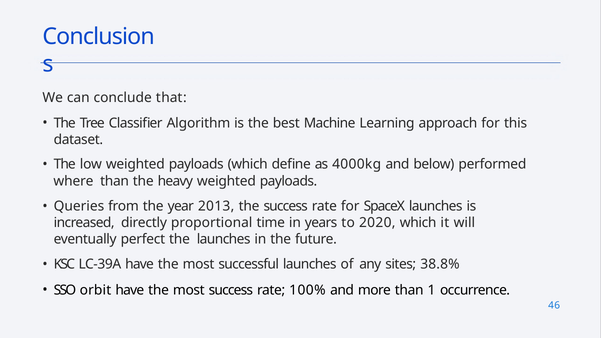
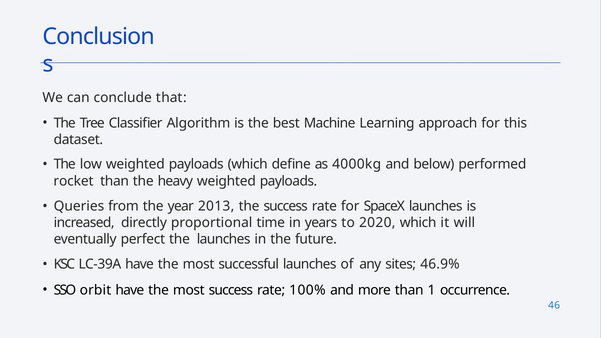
where: where -> rocket
38.8%: 38.8% -> 46.9%
